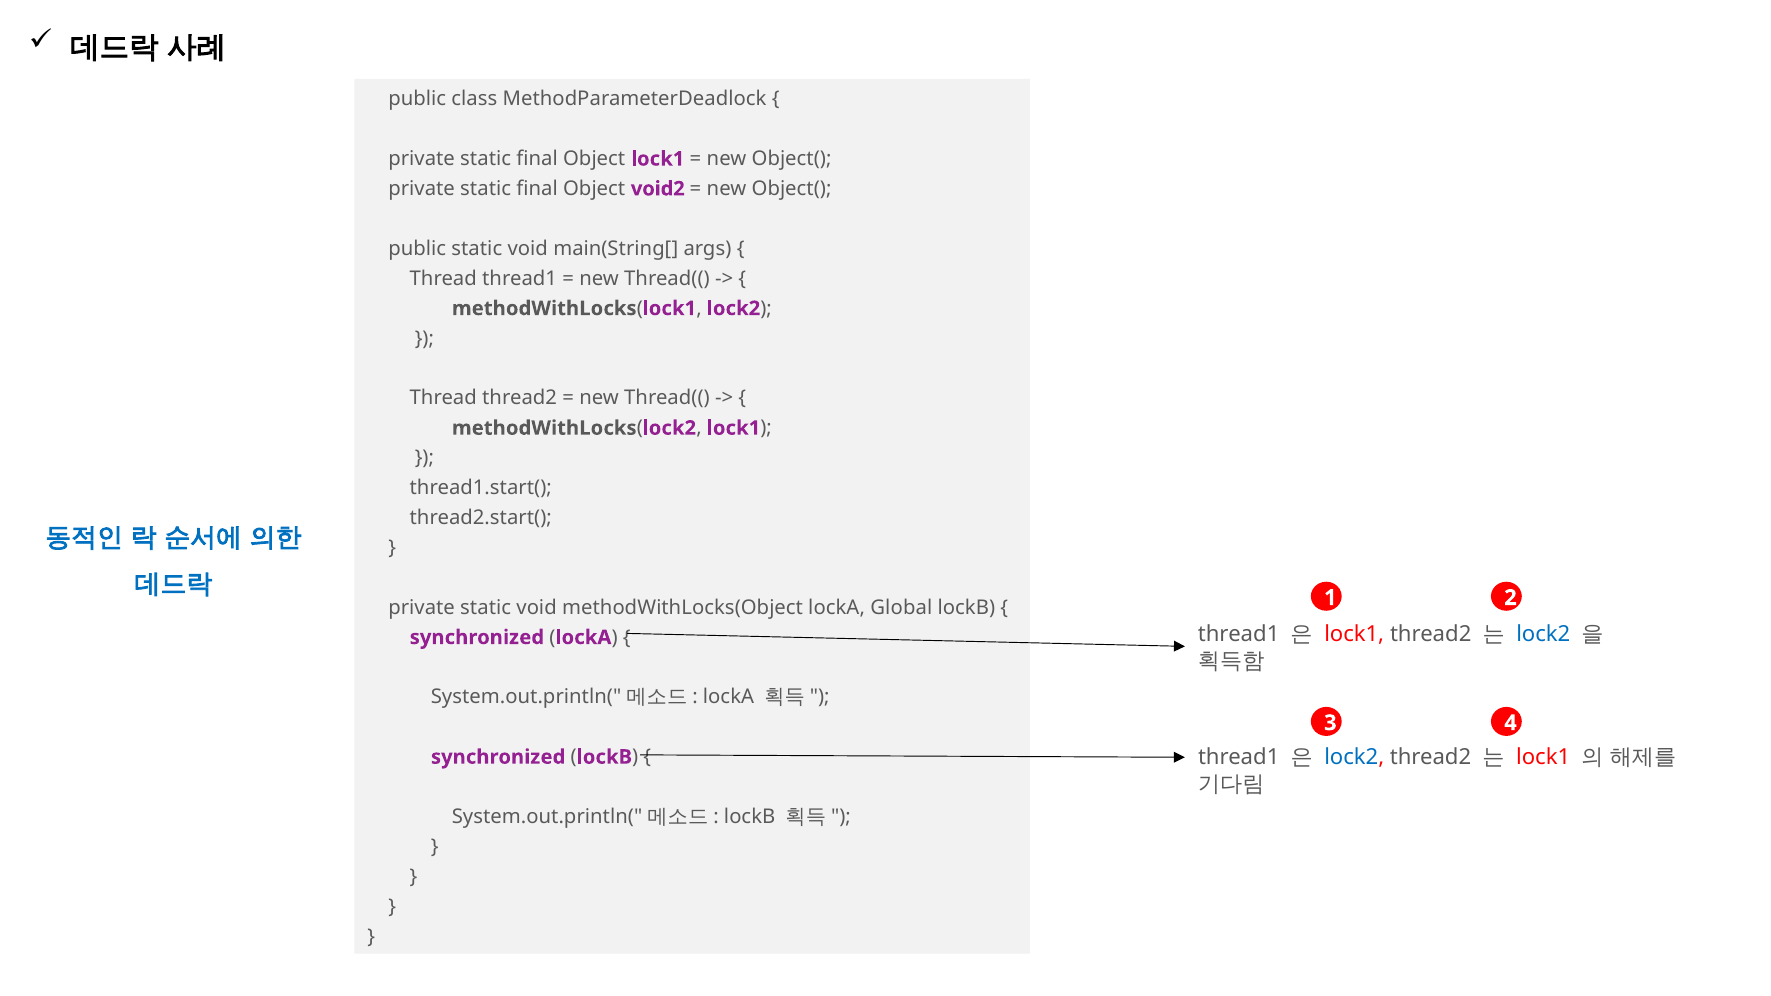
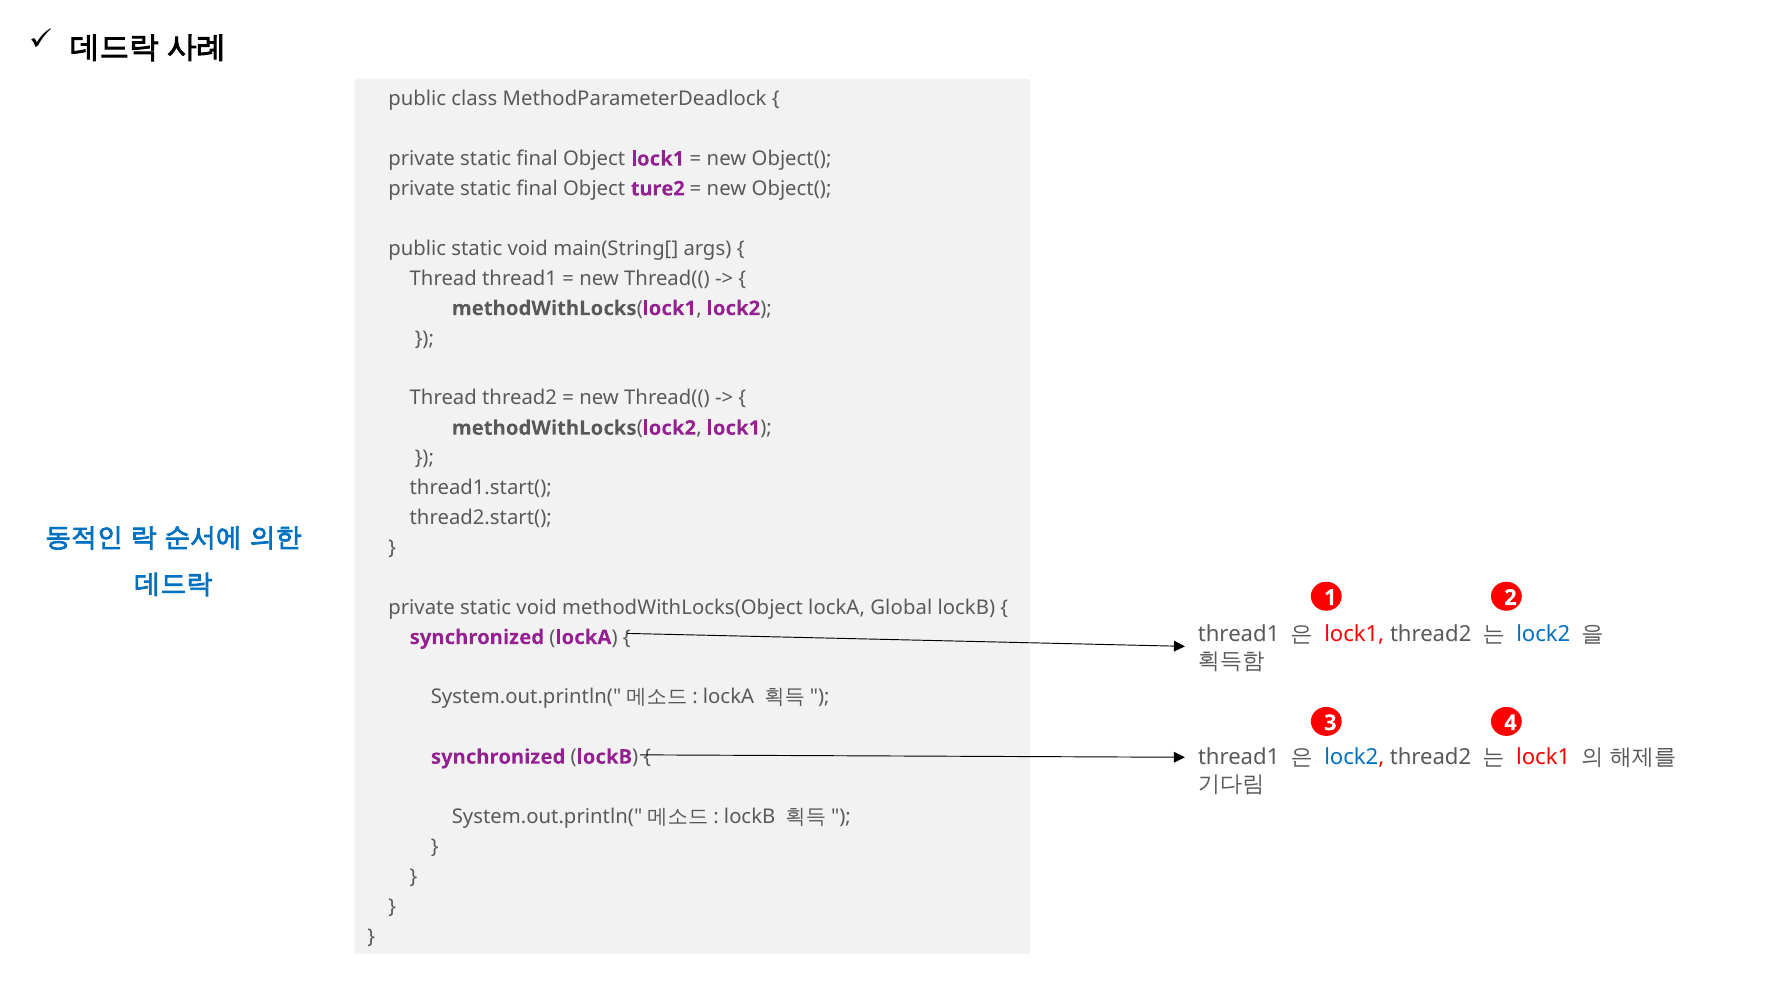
void2: void2 -> ture2
